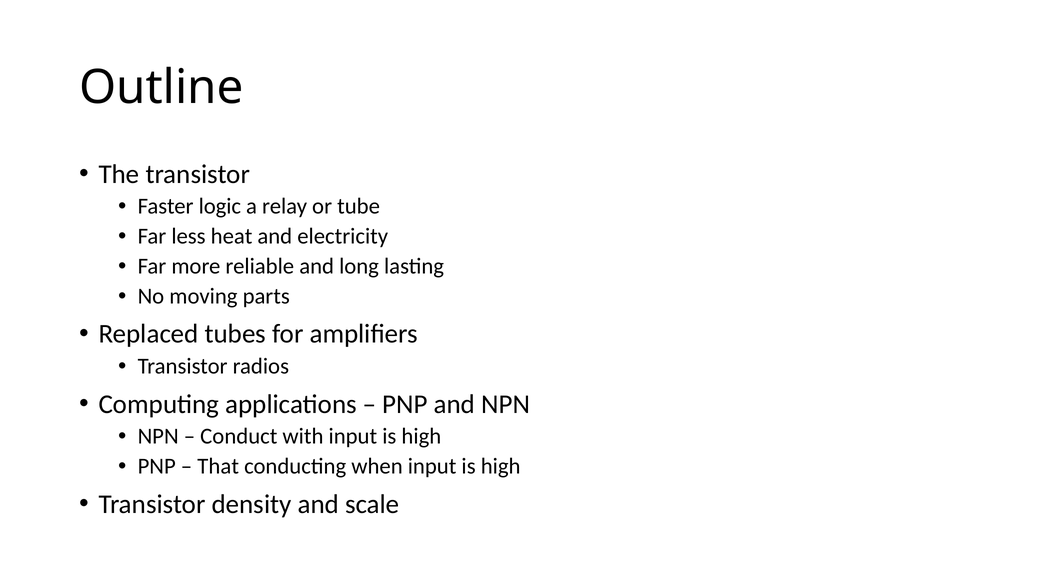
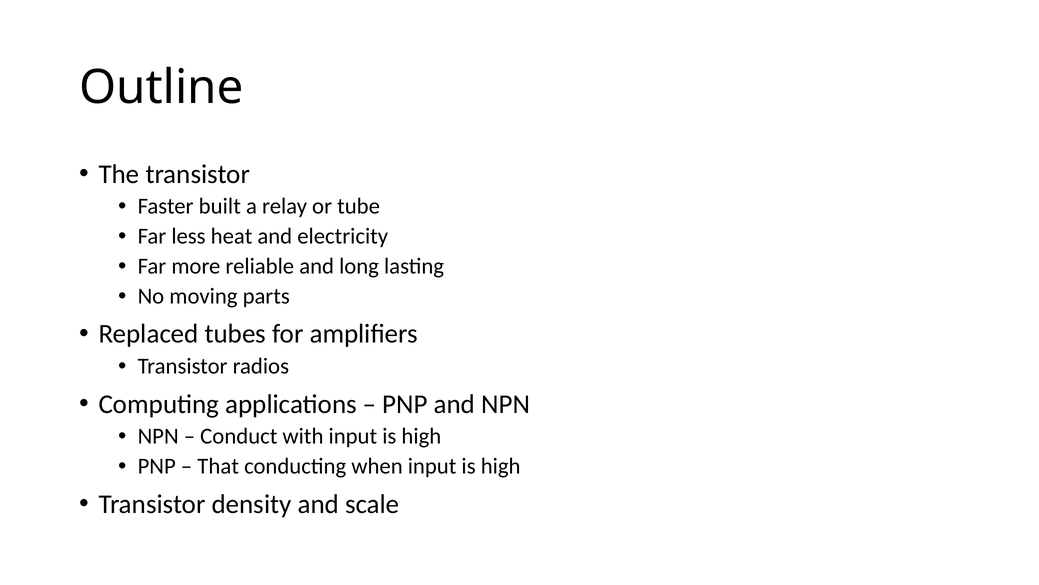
logic: logic -> built
